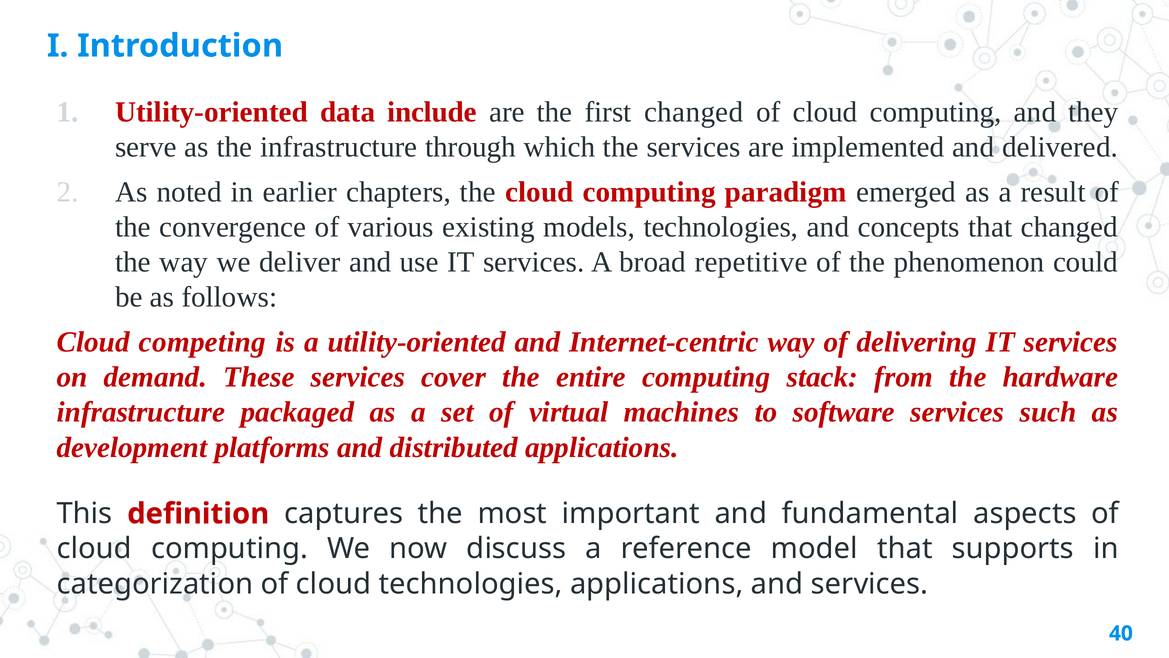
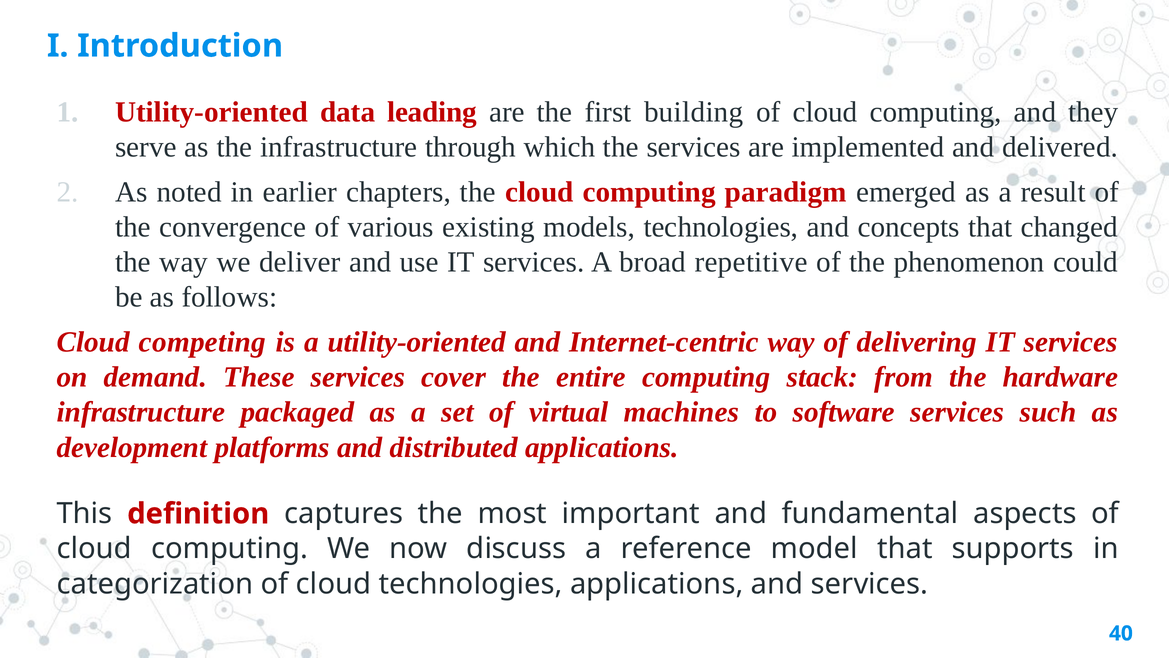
include: include -> leading
first changed: changed -> building
